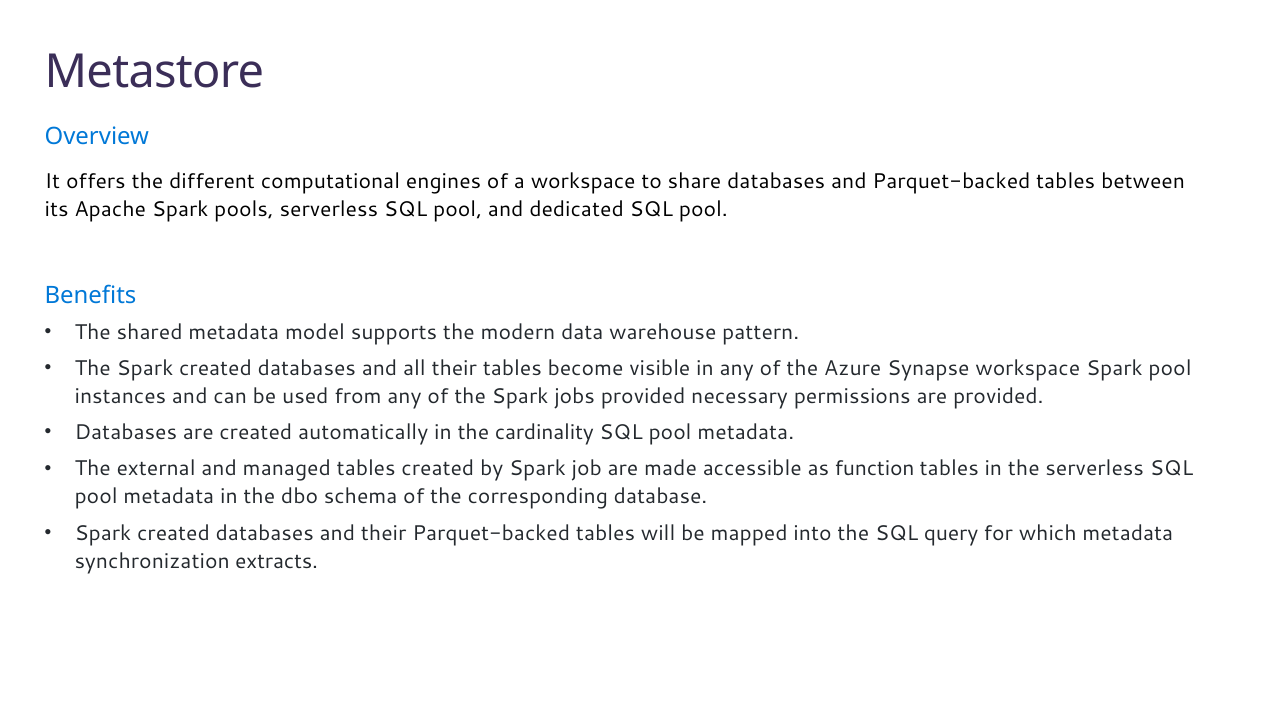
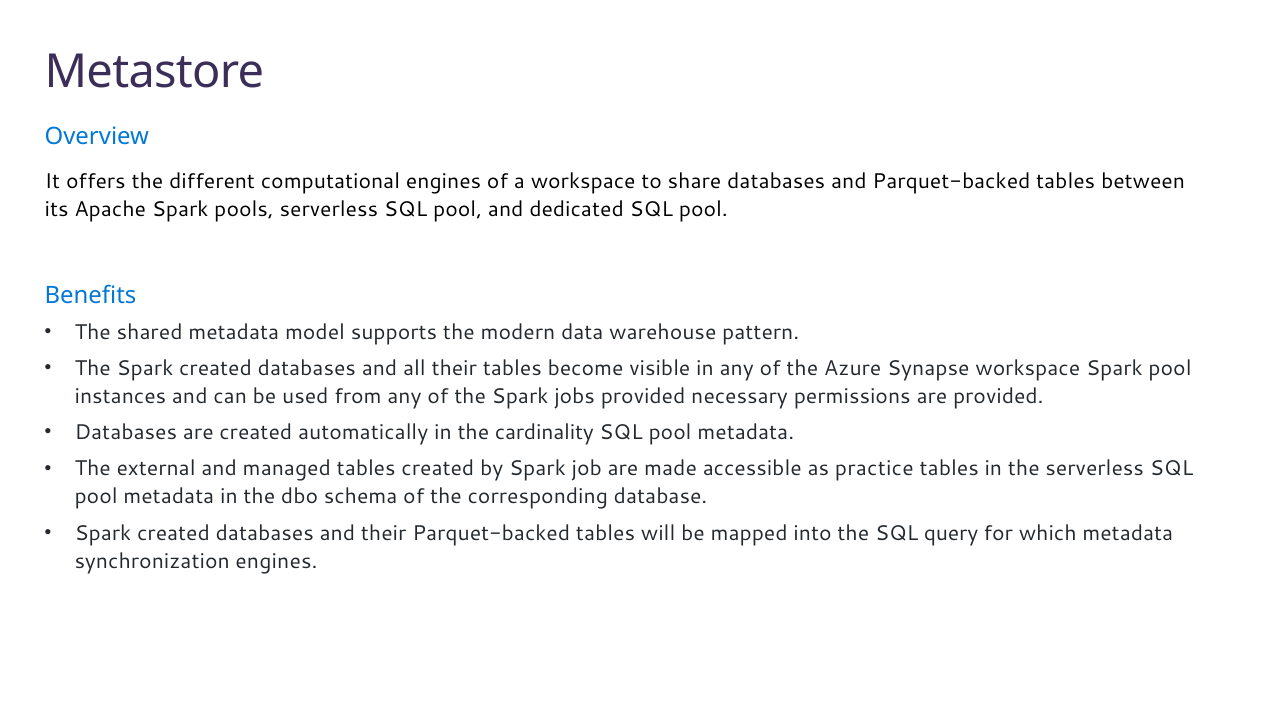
function: function -> practice
synchronization extracts: extracts -> engines
